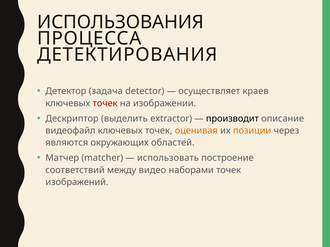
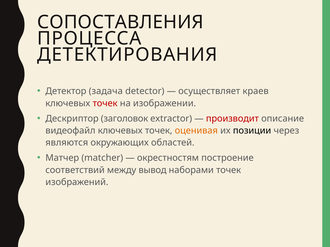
ИСПОЛЬЗОВАНИЯ: ИСПОЛЬЗОВАНИЯ -> СОПОСТАВЛЕНИЯ
выделить: выделить -> заголовок
производит colour: black -> red
позиции colour: orange -> black
использовать: использовать -> окрестностям
видео: видео -> вывод
